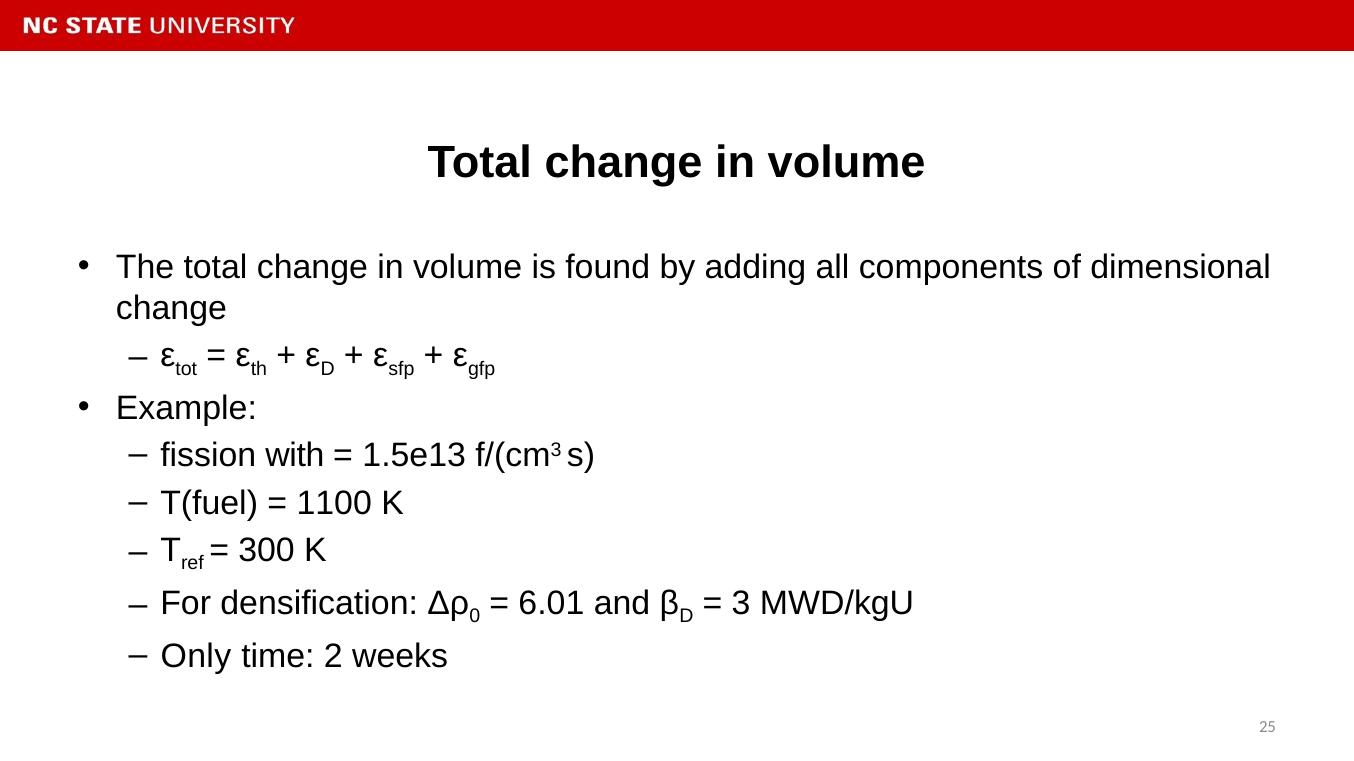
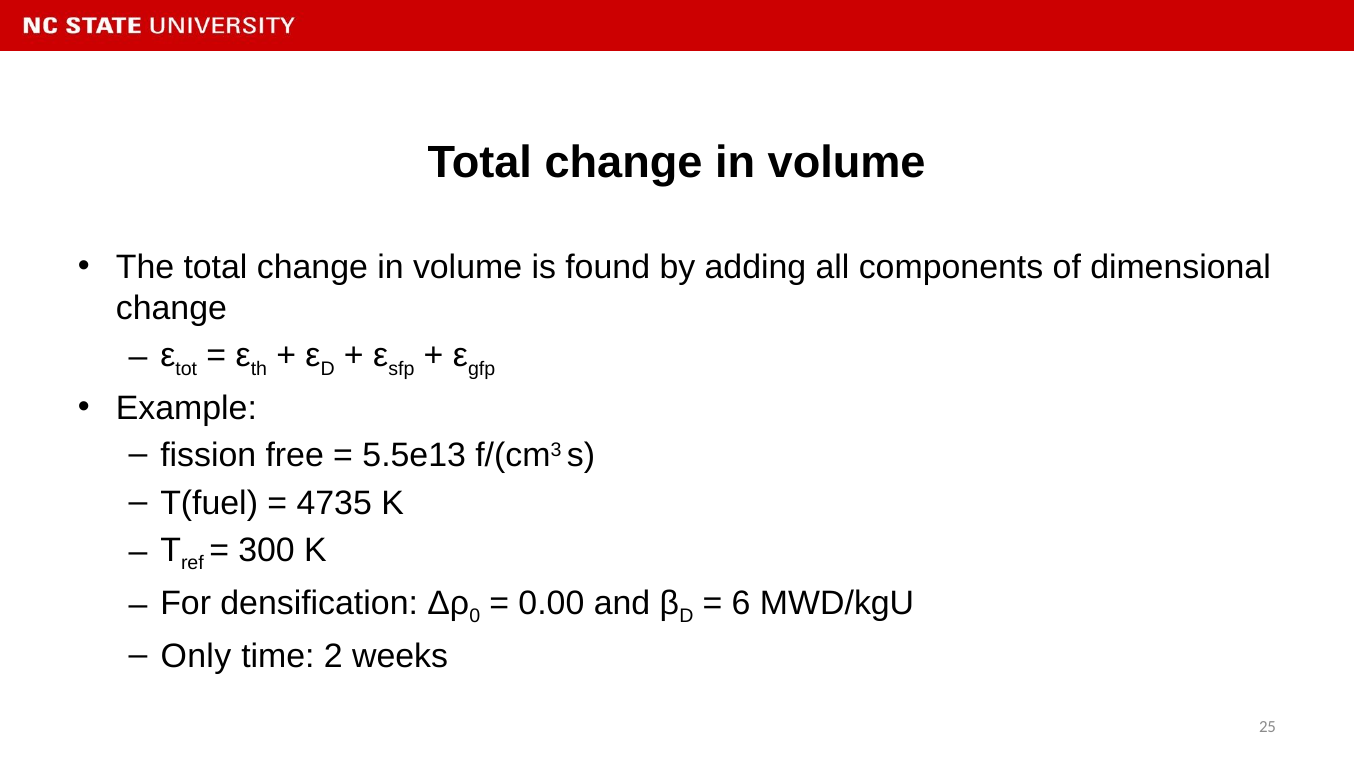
with: with -> free
1.5e13: 1.5e13 -> 5.5e13
1100: 1100 -> 4735
6.01: 6.01 -> 0.00
3: 3 -> 6
